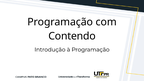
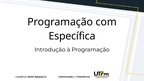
Contendo: Contendo -> Específica
